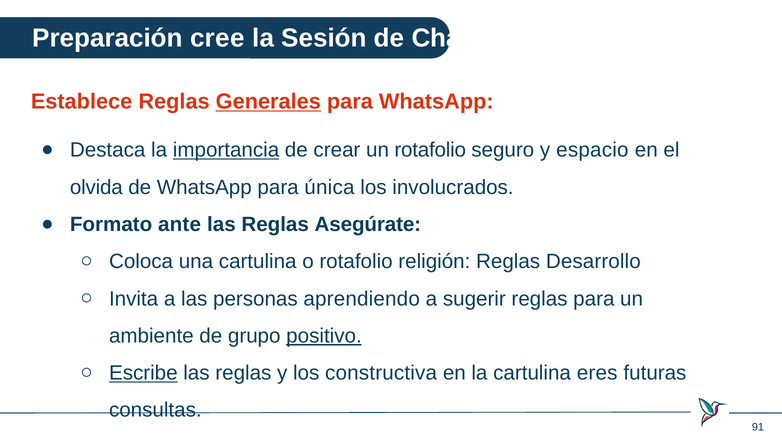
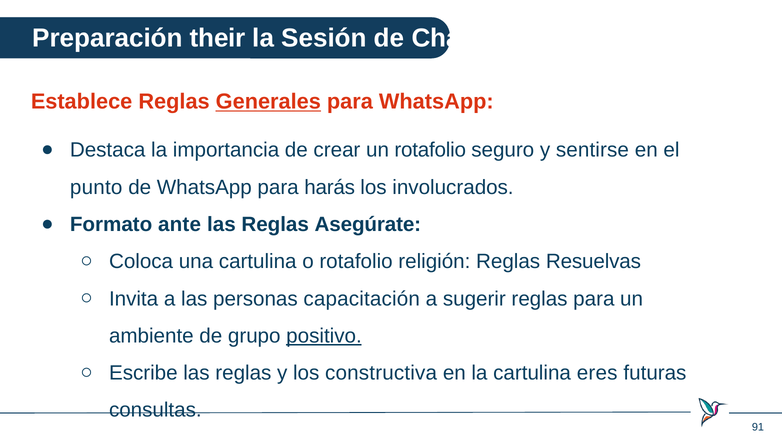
cree: cree -> their
importancia underline: present -> none
espacio: espacio -> sentirse
olvida: olvida -> punto
única: única -> harás
Desarrollo: Desarrollo -> Resuelvas
aprendiendo: aprendiendo -> capacitación
Escribe underline: present -> none
